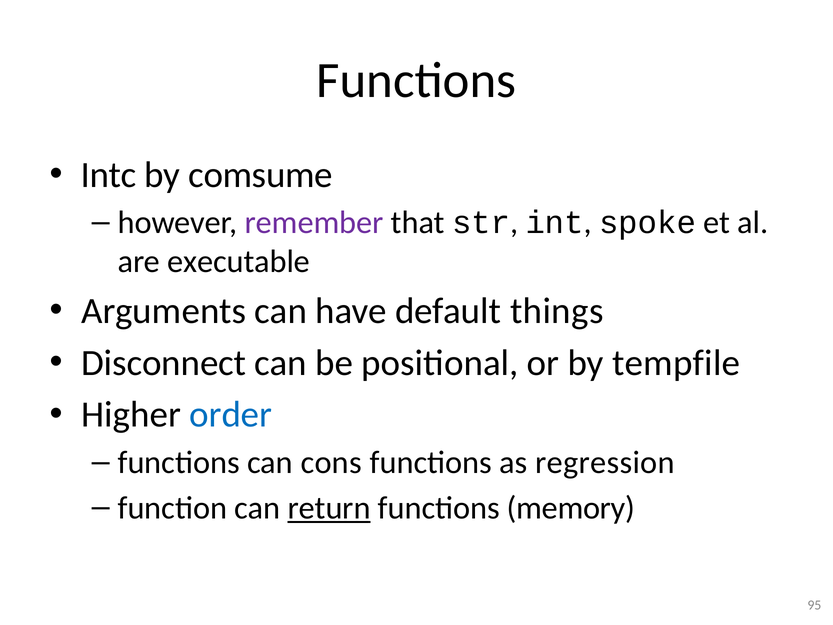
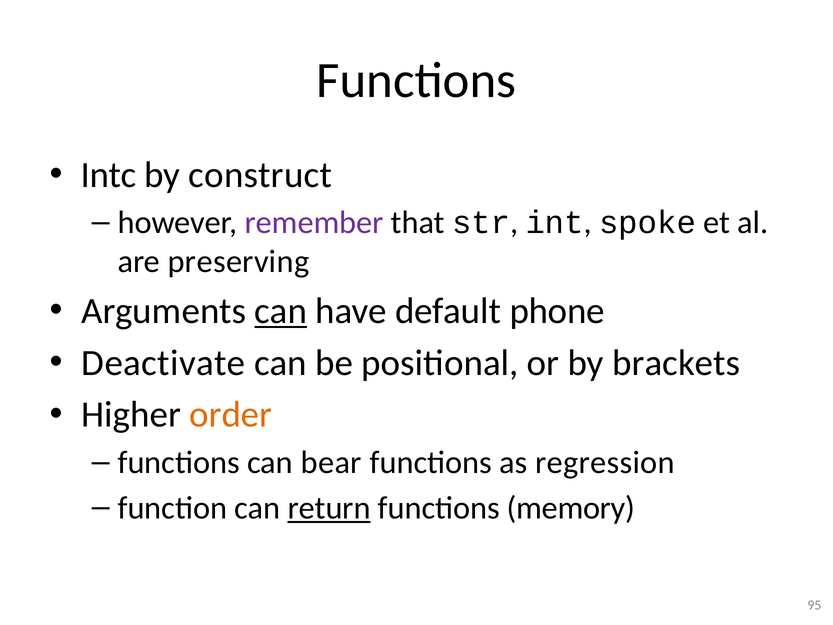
comsume: comsume -> construct
executable: executable -> preserving
can at (281, 311) underline: none -> present
things: things -> phone
Disconnect: Disconnect -> Deactivate
tempfile: tempfile -> brackets
order colour: blue -> orange
cons: cons -> bear
